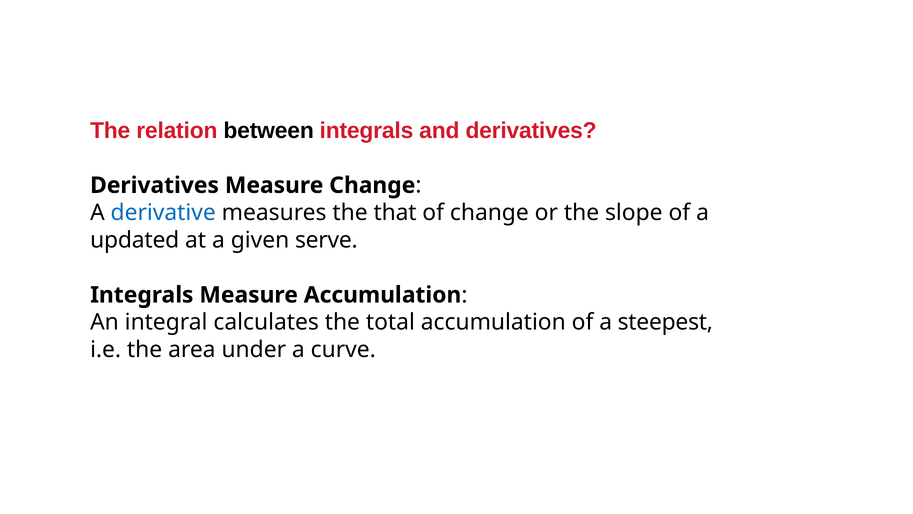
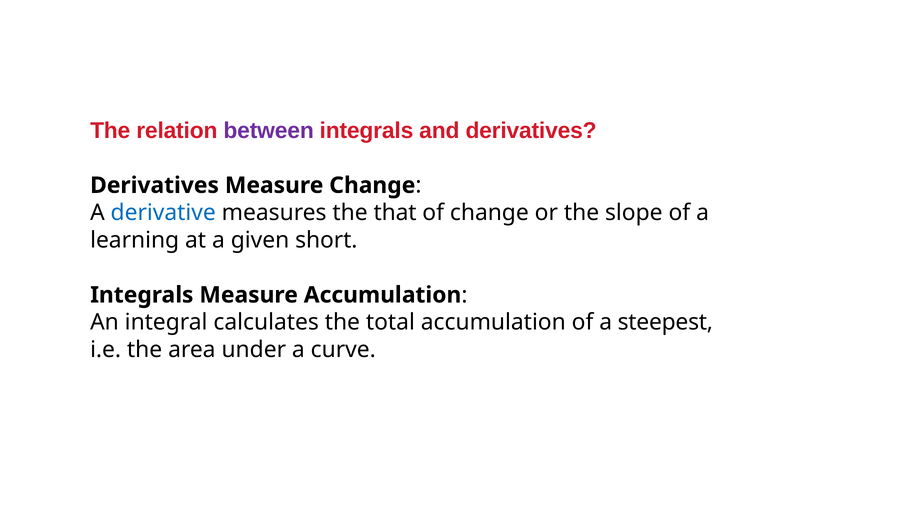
between colour: black -> purple
updated: updated -> learning
serve: serve -> short
